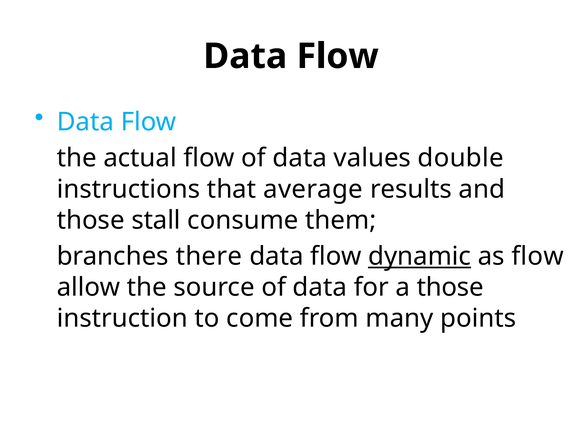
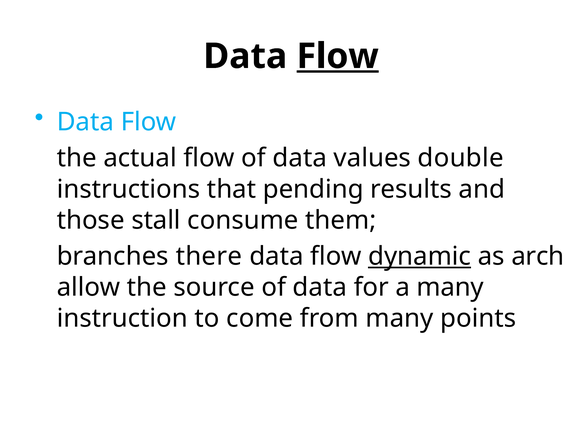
Flow at (338, 56) underline: none -> present
average: average -> pending
as flow: flow -> arch
a those: those -> many
